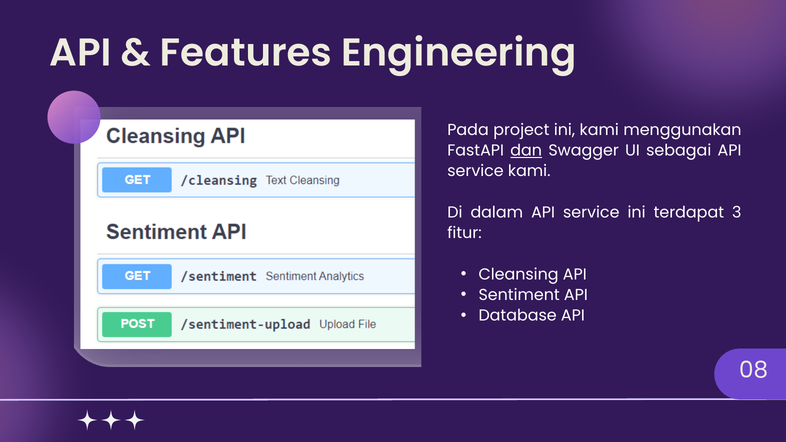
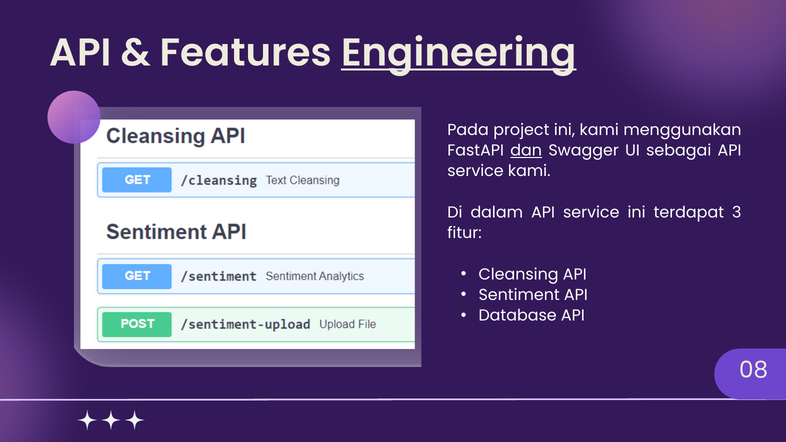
Engineering underline: none -> present
